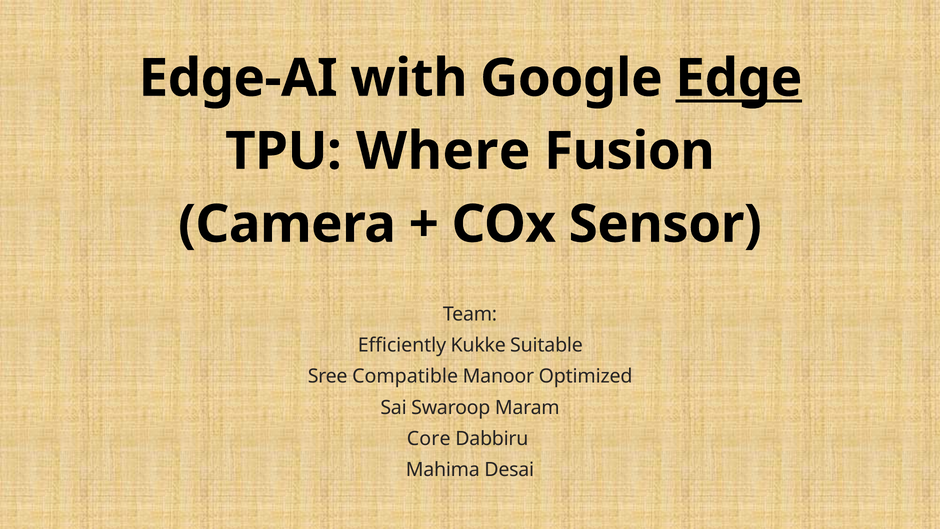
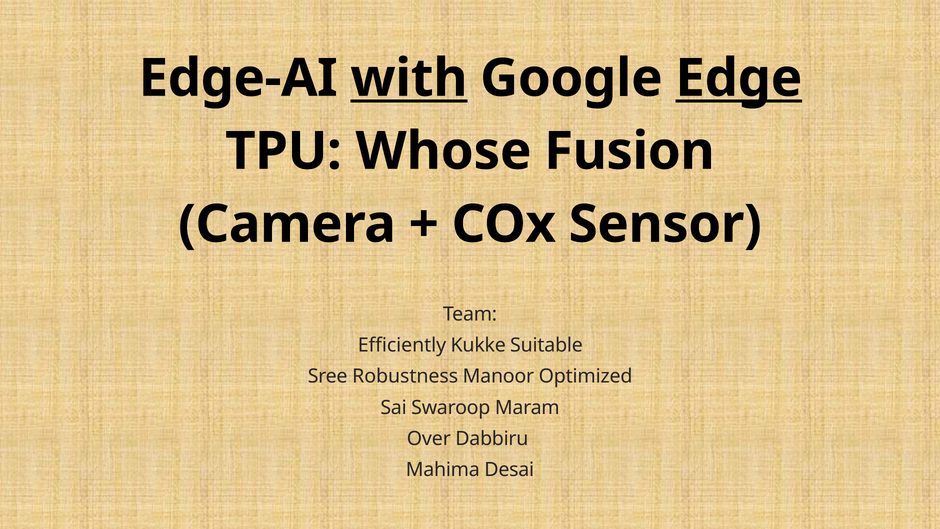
with underline: none -> present
Where: Where -> Whose
Compatible: Compatible -> Robustness
Core: Core -> Over
